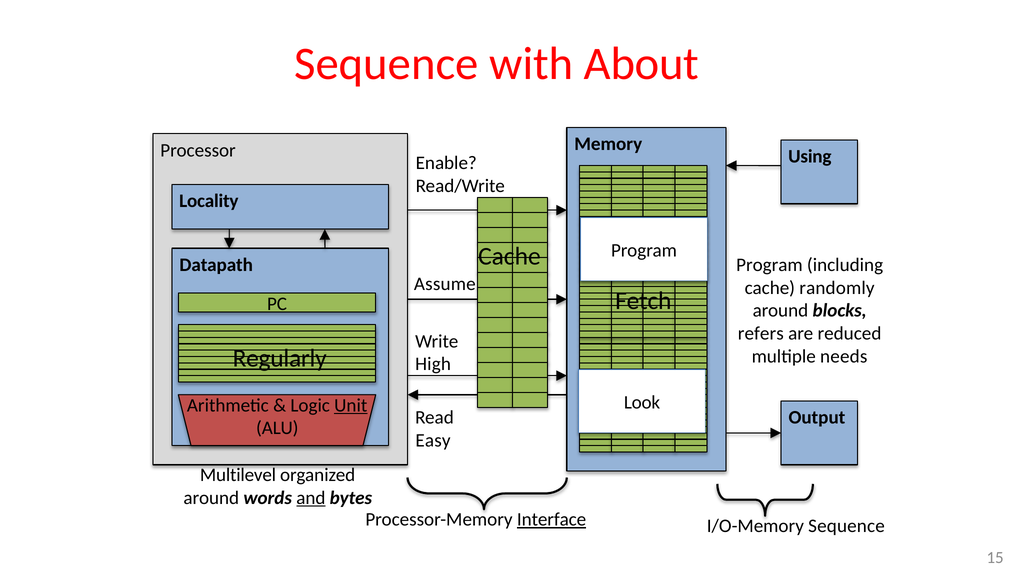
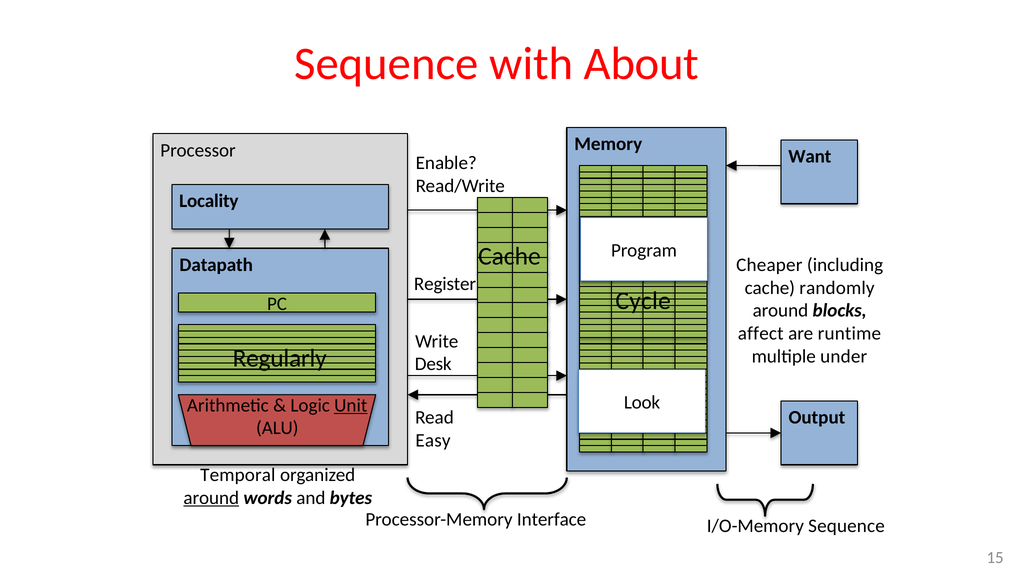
Using: Using -> Want
Program at (769, 265): Program -> Cheaper
Assume: Assume -> Register
Fetch: Fetch -> Cycle
refers: refers -> affect
reduced: reduced -> runtime
needs: needs -> under
High: High -> Desk
Multilevel: Multilevel -> Temporal
around at (211, 498) underline: none -> present
and underline: present -> none
Interface underline: present -> none
